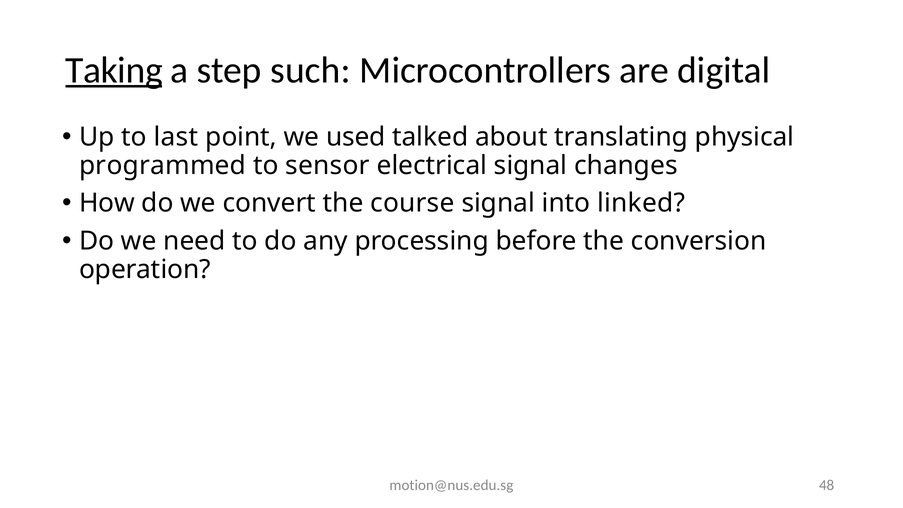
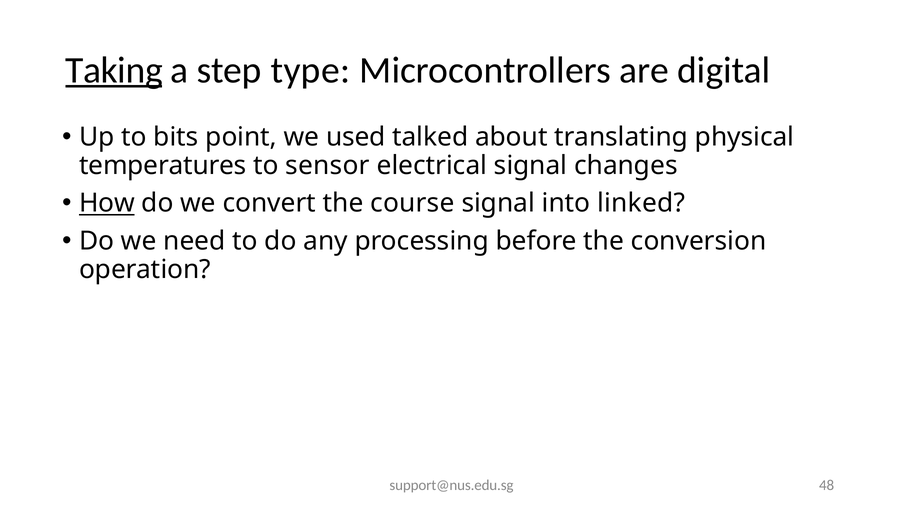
such: such -> type
last: last -> bits
programmed: programmed -> temperatures
How underline: none -> present
motion@nus.edu.sg: motion@nus.edu.sg -> support@nus.edu.sg
